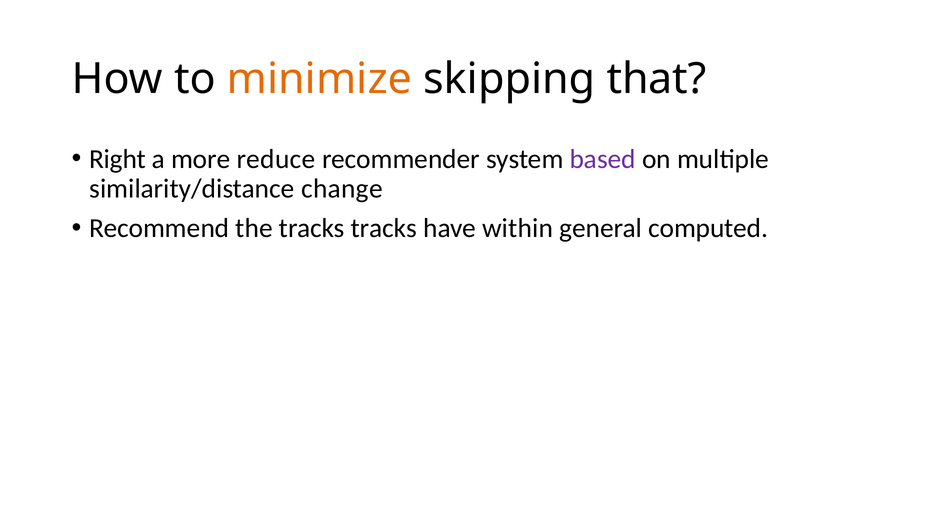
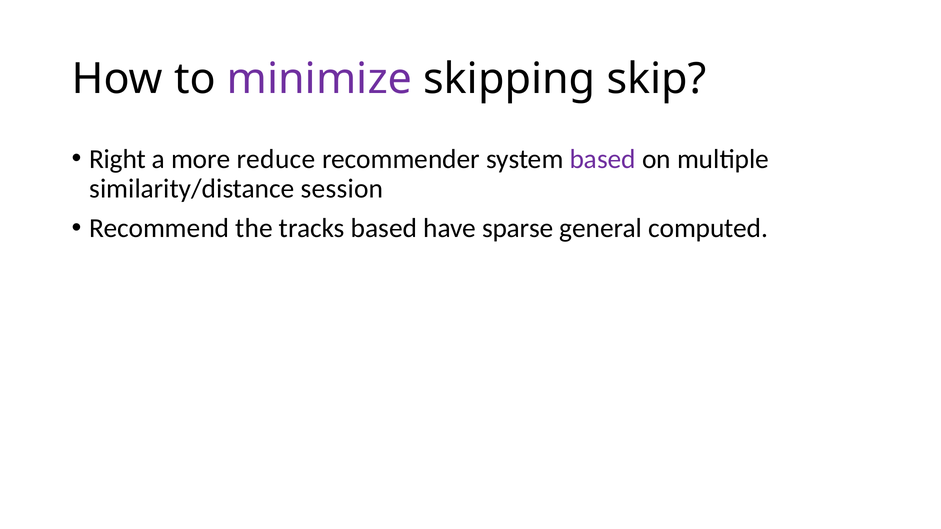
minimize colour: orange -> purple
that: that -> skip
change: change -> session
tracks tracks: tracks -> based
within: within -> sparse
